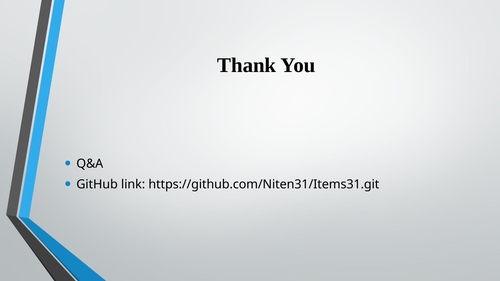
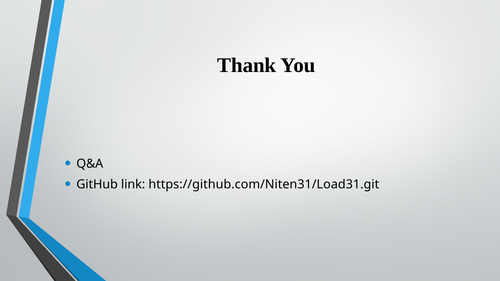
https://github.com/Niten31/Items31.git: https://github.com/Niten31/Items31.git -> https://github.com/Niten31/Load31.git
